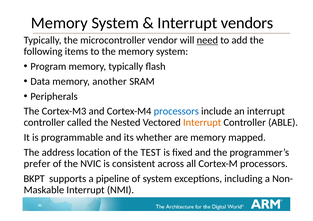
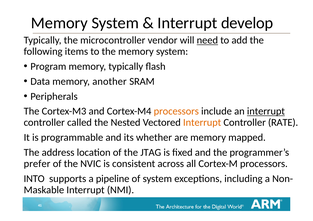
vendors: vendors -> develop
processors at (176, 111) colour: blue -> orange
interrupt at (266, 111) underline: none -> present
ABLE: ABLE -> RATE
TEST: TEST -> JTAG
BKPT: BKPT -> INTO
